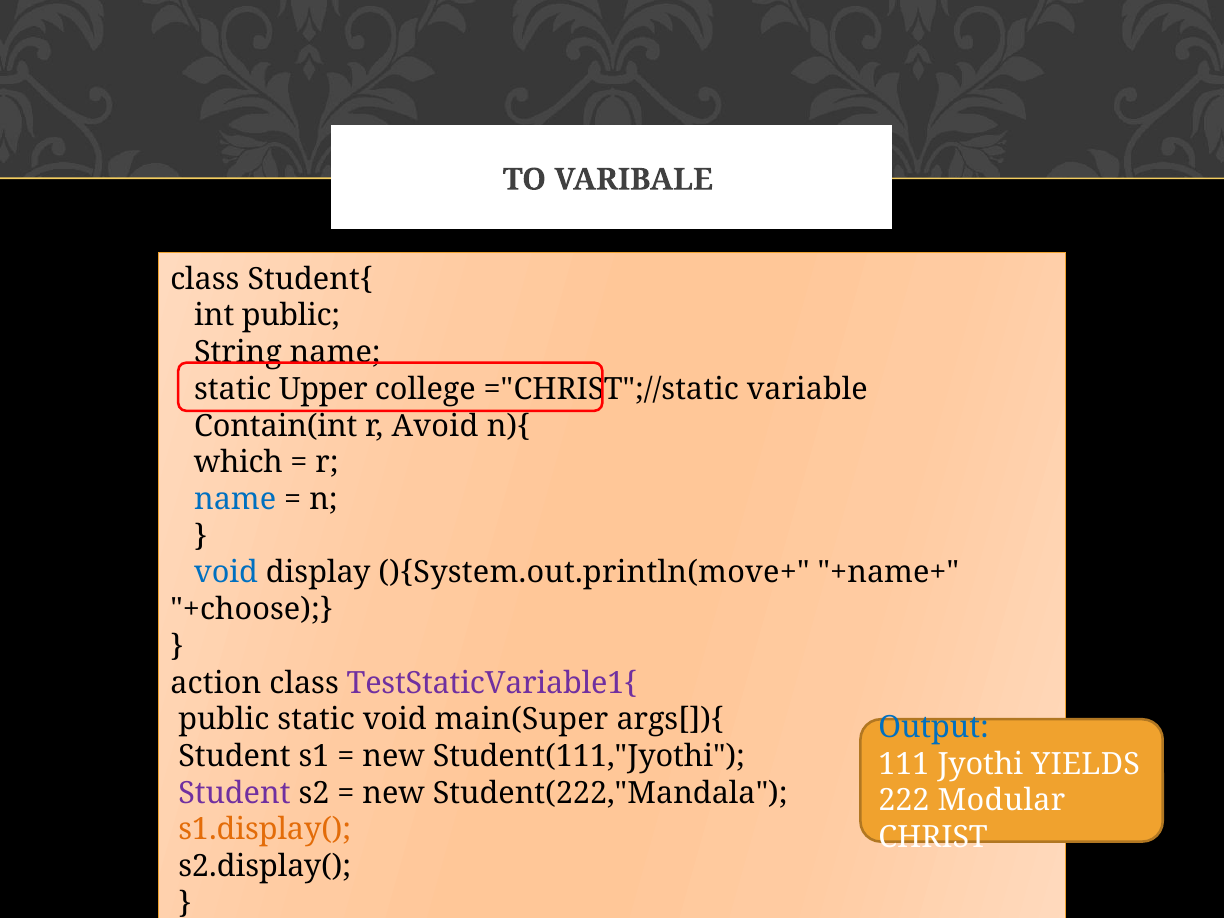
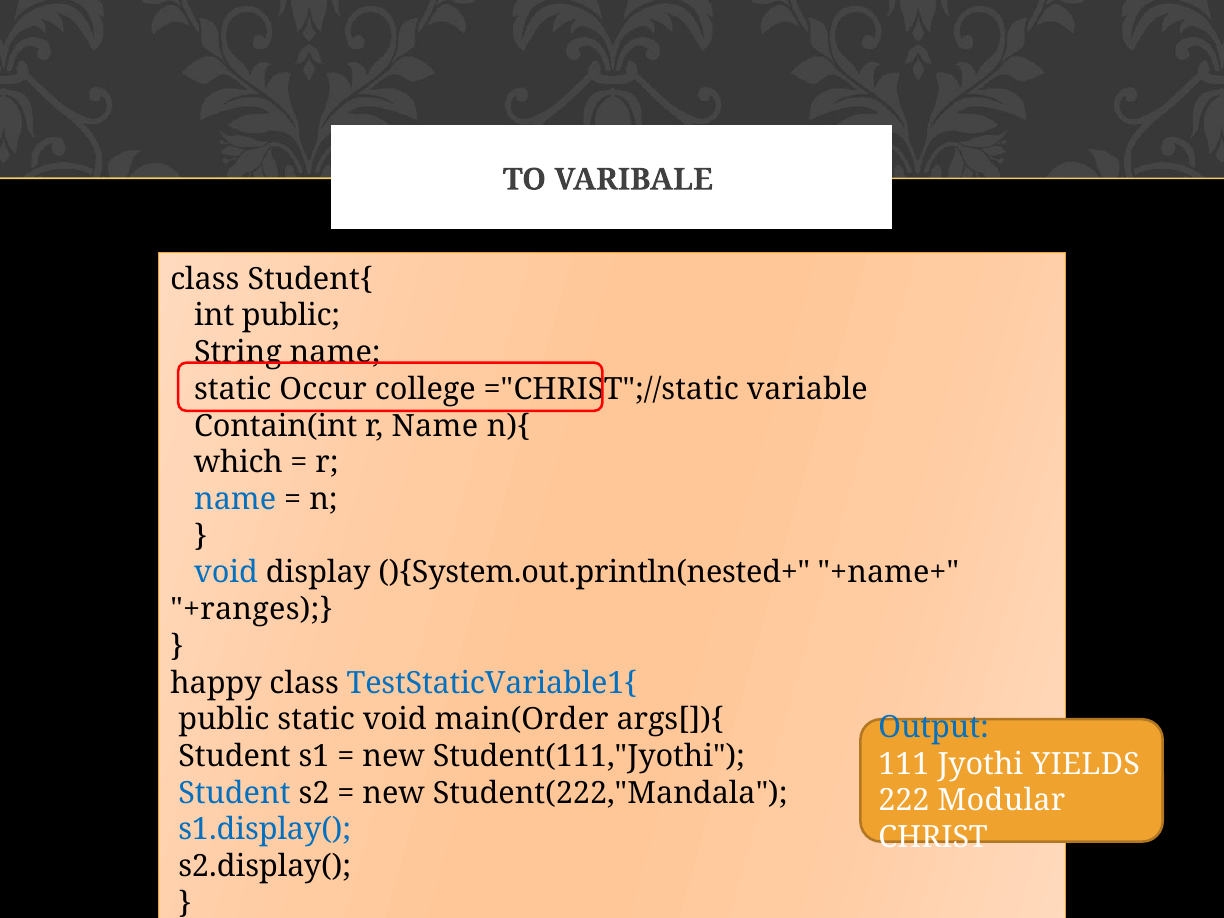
Upper: Upper -> Occur
Avoid at (435, 426): Avoid -> Name
){System.out.println(move+: ){System.out.println(move+ -> ){System.out.println(nested+
+choose: +choose -> +ranges
action: action -> happy
TestStaticVariable1{ colour: purple -> blue
main(Super: main(Super -> main(Order
Student at (234, 793) colour: purple -> blue
s1.display( colour: orange -> blue
